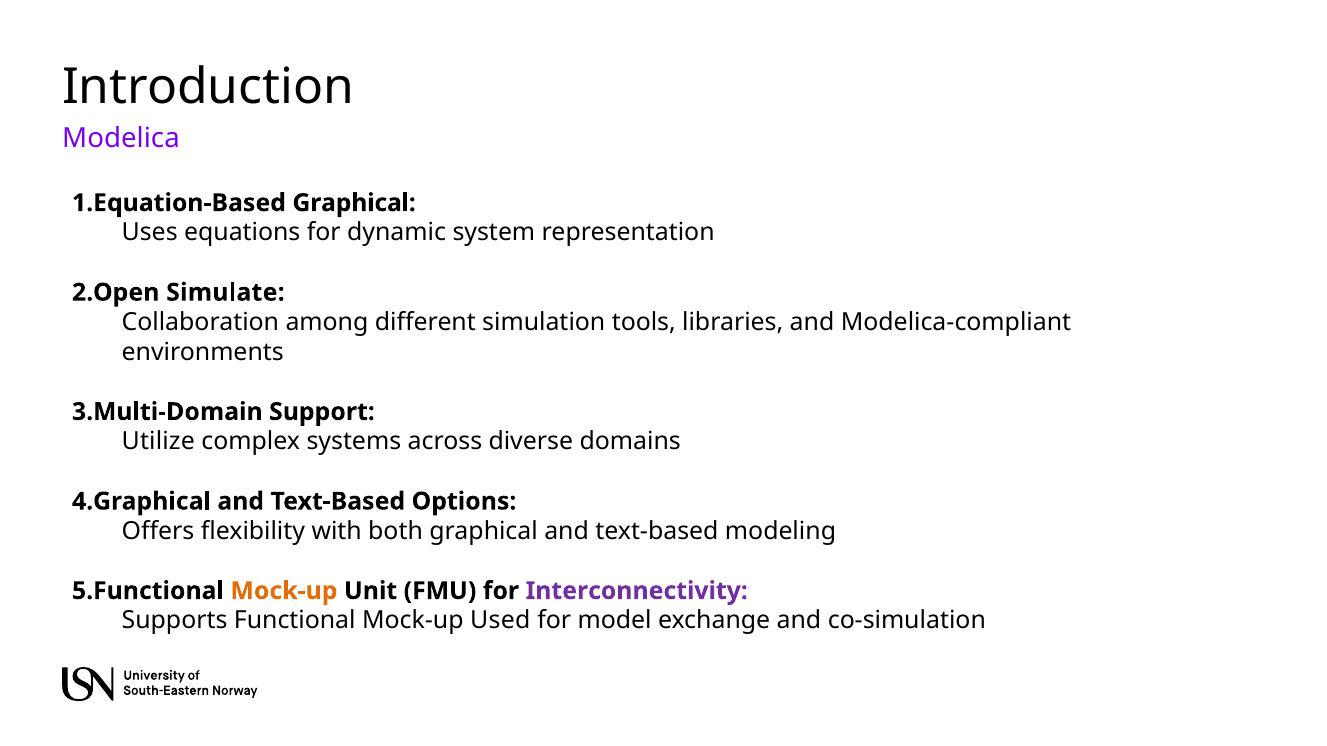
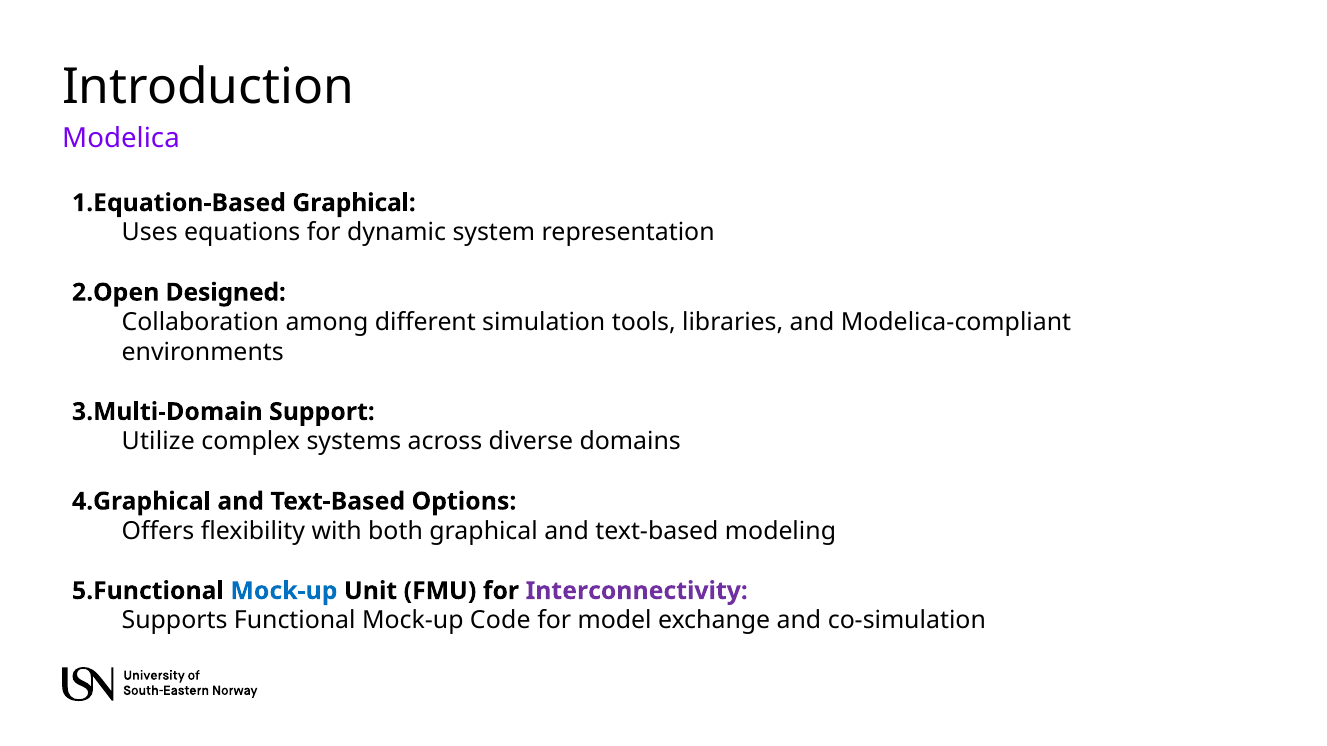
Simulate: Simulate -> Designed
Mock-up at (284, 591) colour: orange -> blue
Used: Used -> Code
